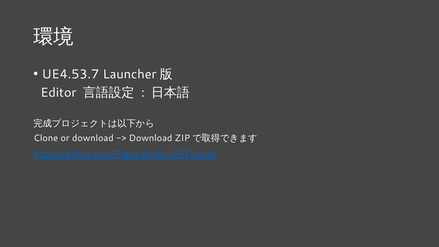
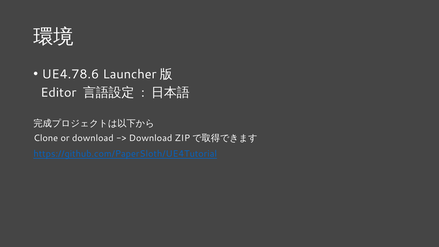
UE4.53.7: UE4.53.7 -> UE4.78.6
